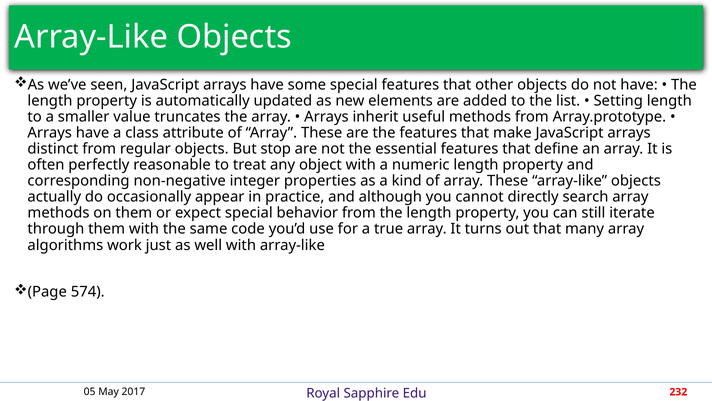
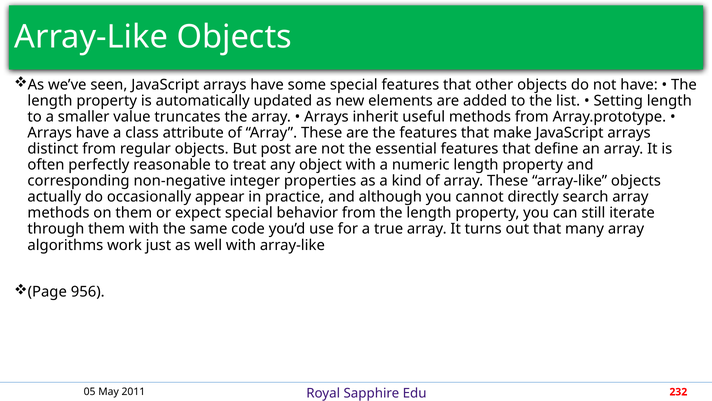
stop: stop -> post
574: 574 -> 956
2017: 2017 -> 2011
